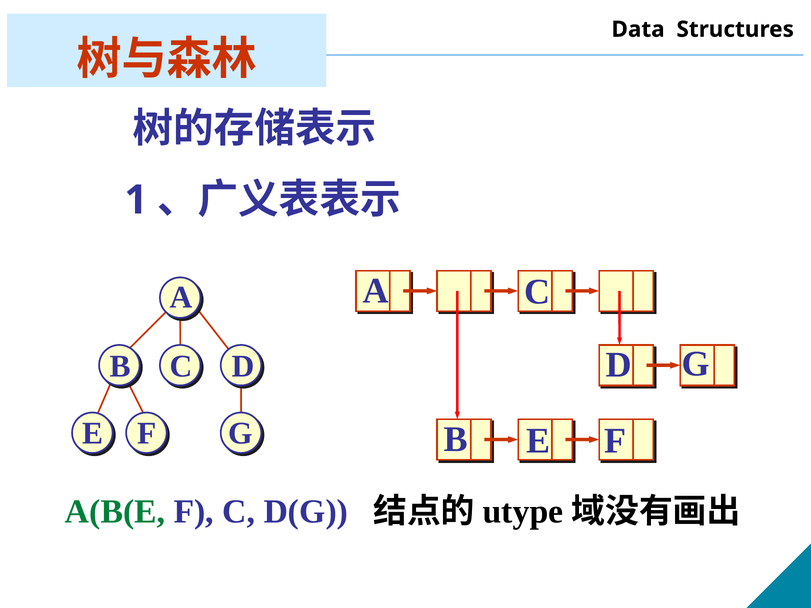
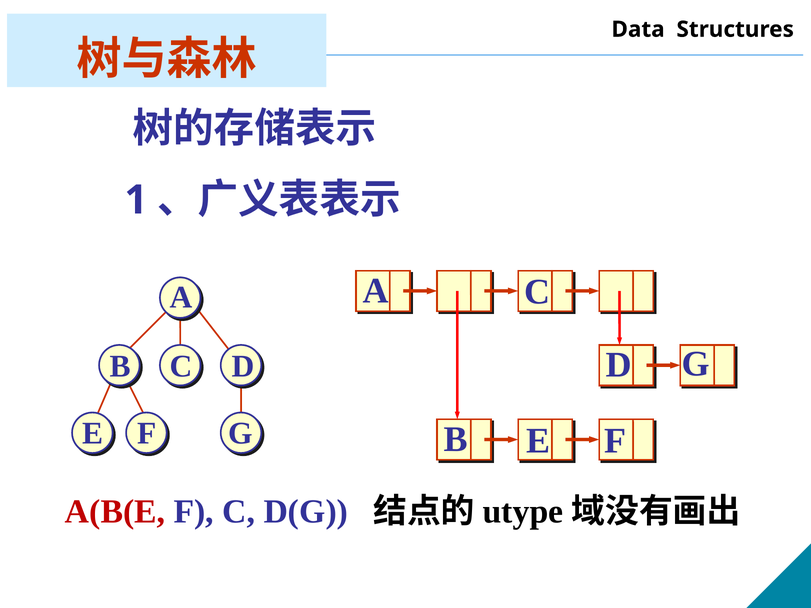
A(B(E colour: green -> red
